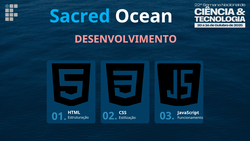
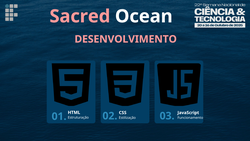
Sacred colour: light blue -> pink
